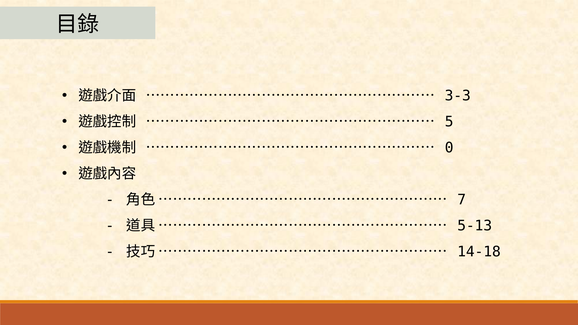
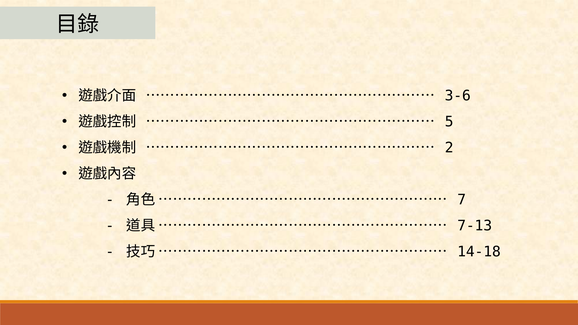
3-3: 3-3 -> 3-6
0: 0 -> 2
5-13: 5-13 -> 7-13
